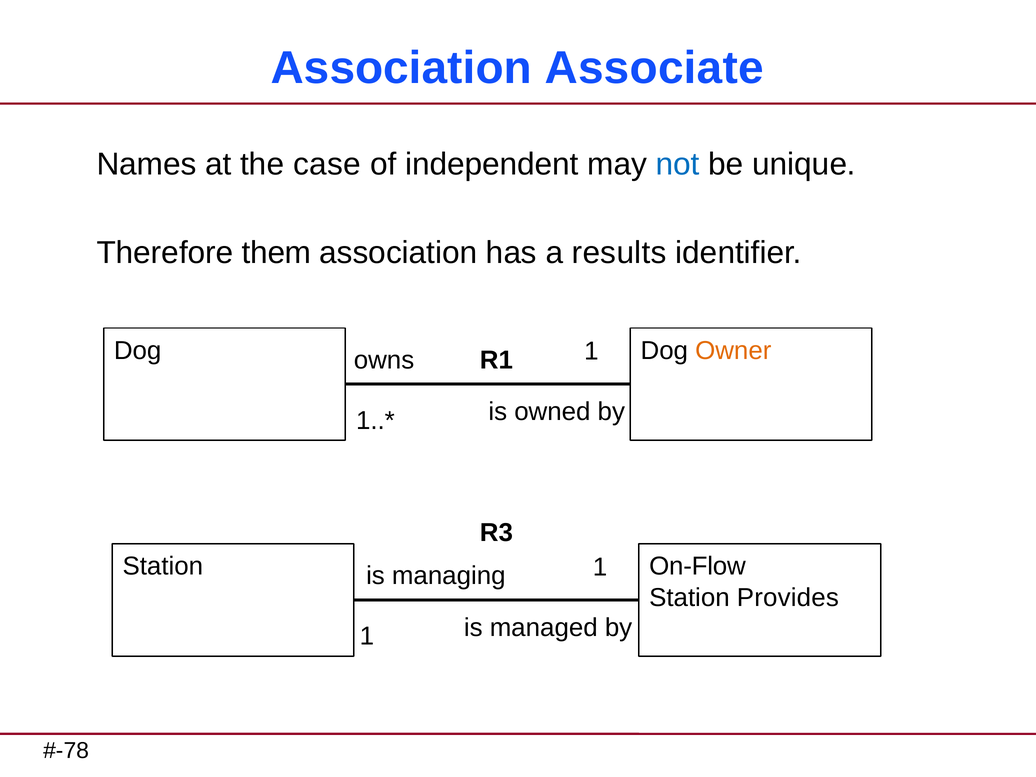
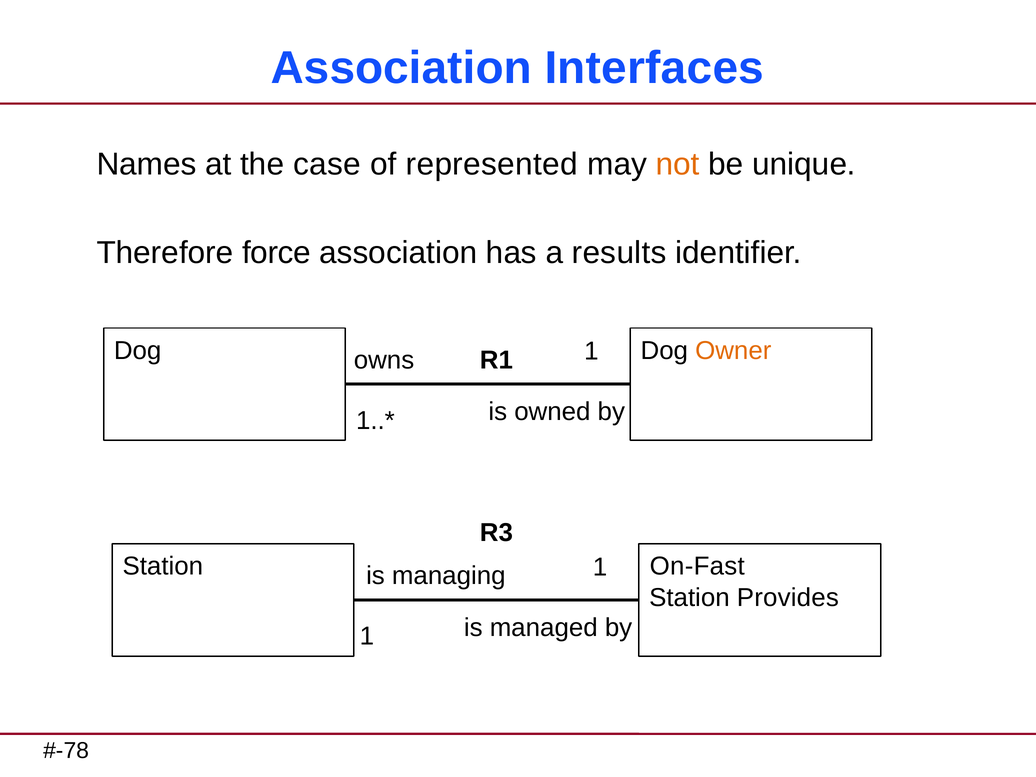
Associate: Associate -> Interfaces
independent: independent -> represented
not colour: blue -> orange
them: them -> force
On-Flow: On-Flow -> On-Fast
